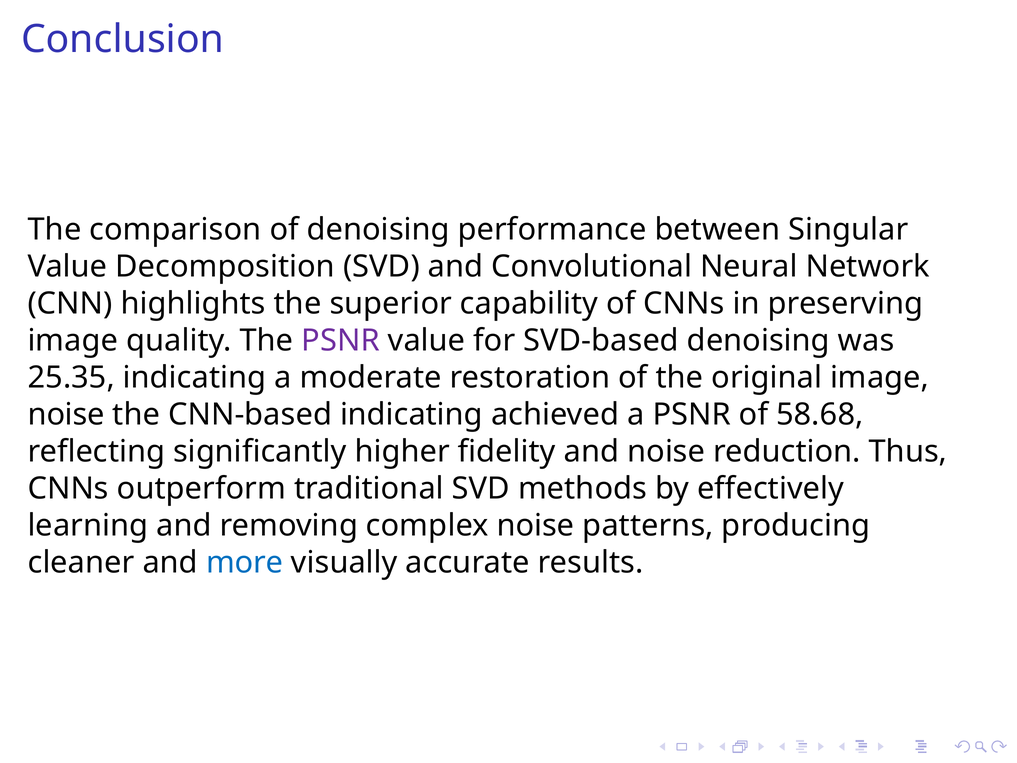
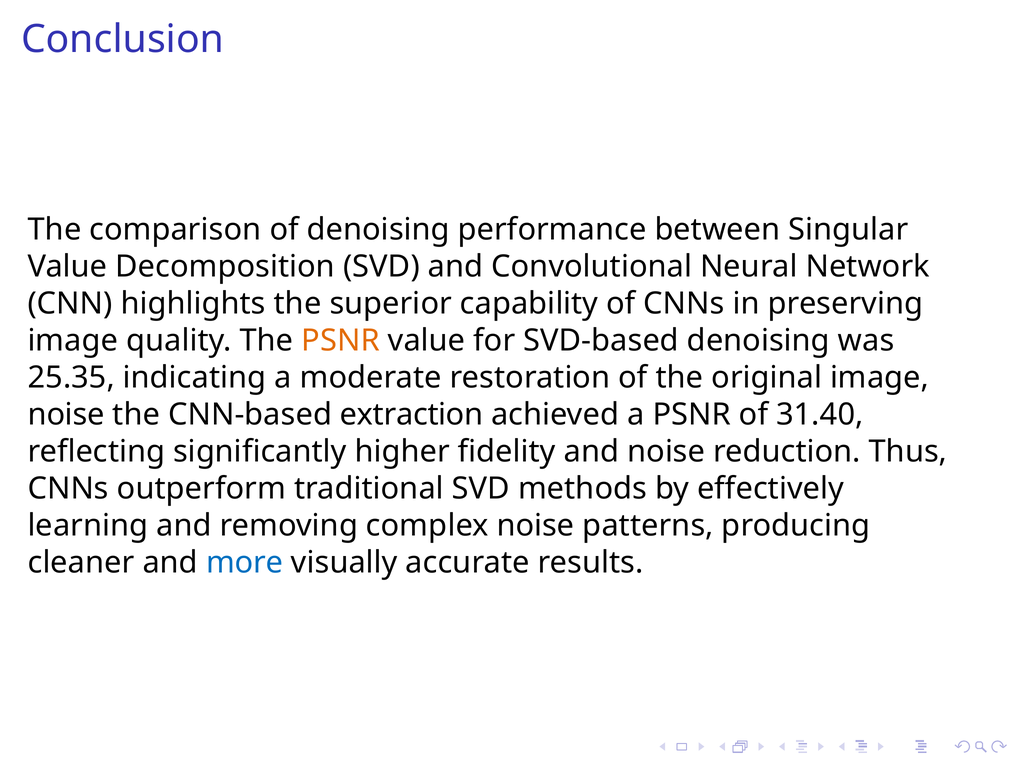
PSNR at (341, 341) colour: purple -> orange
CNN-based indicating: indicating -> extraction
58.68: 58.68 -> 31.40
